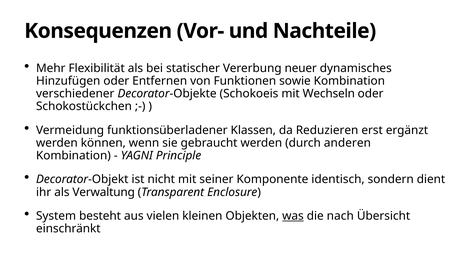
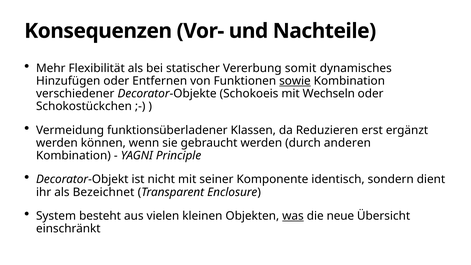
neuer: neuer -> somit
sowie underline: none -> present
Verwaltung: Verwaltung -> Bezeichnet
nach: nach -> neue
